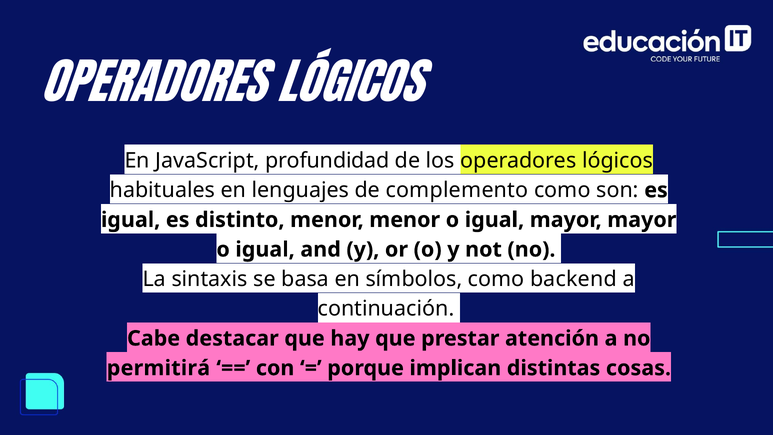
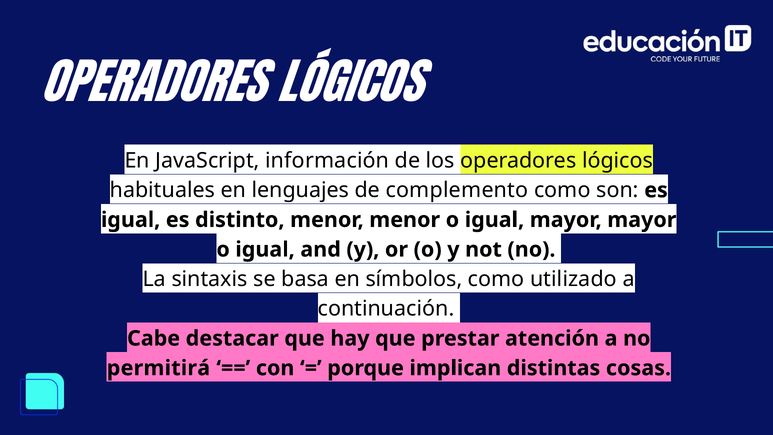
profundidad: profundidad -> información
backend: backend -> utilizado
